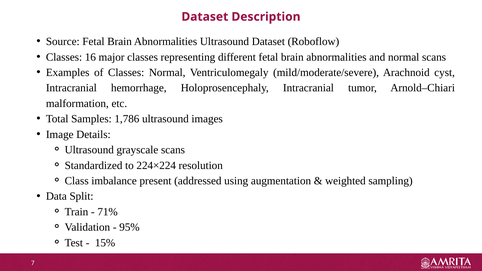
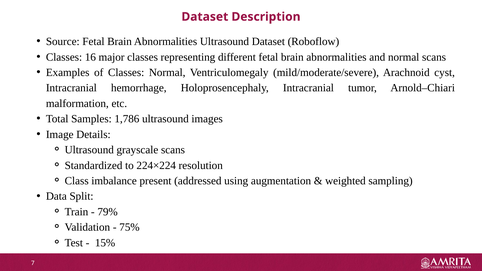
71%: 71% -> 79%
95%: 95% -> 75%
